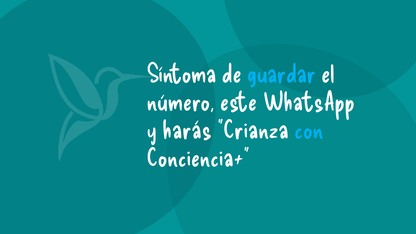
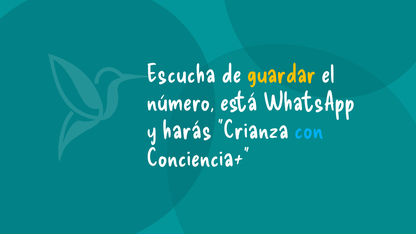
Síntoma: Síntoma -> Escucha
guardar colour: light blue -> yellow
este: este -> está
